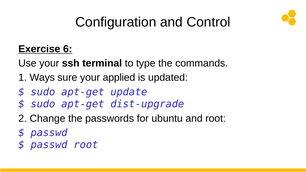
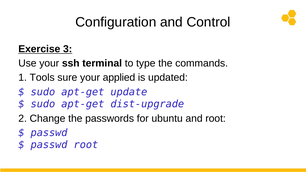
6: 6 -> 3
Ways: Ways -> Tools
